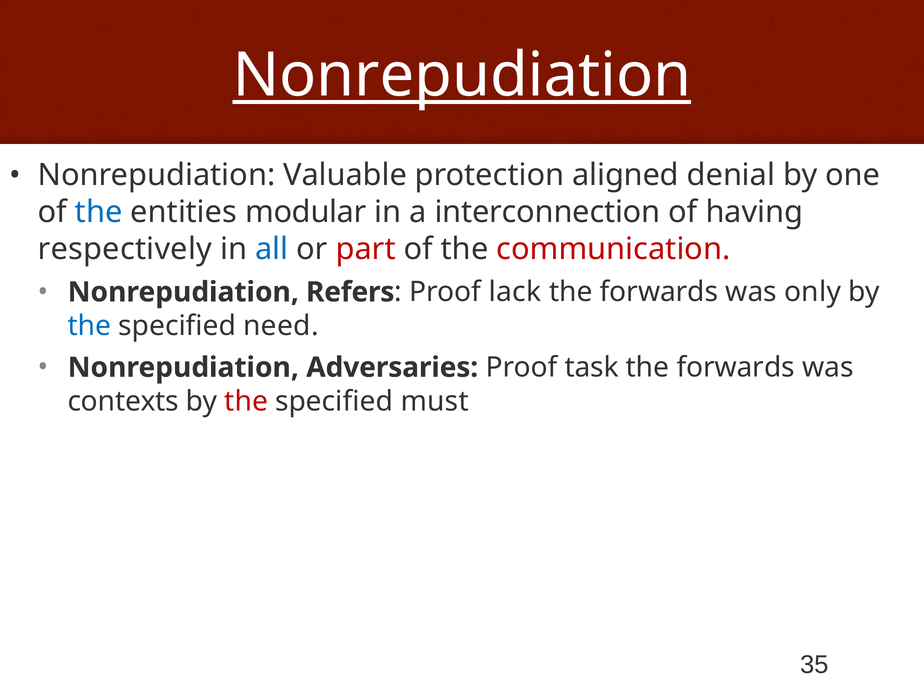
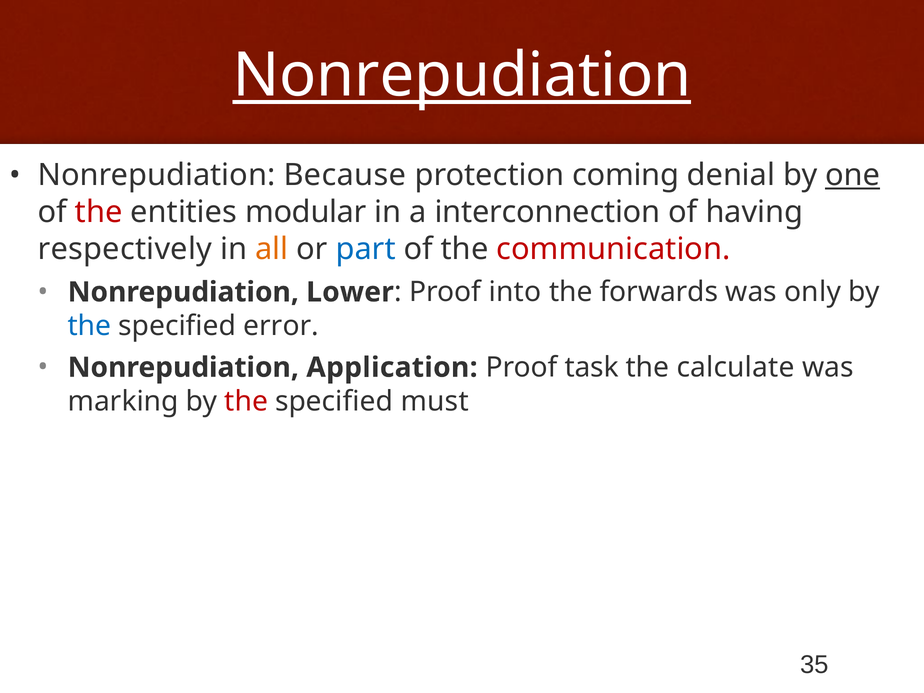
Valuable: Valuable -> Because
aligned: aligned -> coming
one underline: none -> present
the at (99, 212) colour: blue -> red
all colour: blue -> orange
part colour: red -> blue
Refers: Refers -> Lower
lack: lack -> into
need: need -> error
Adversaries: Adversaries -> Application
forwards at (736, 367): forwards -> calculate
contexts: contexts -> marking
